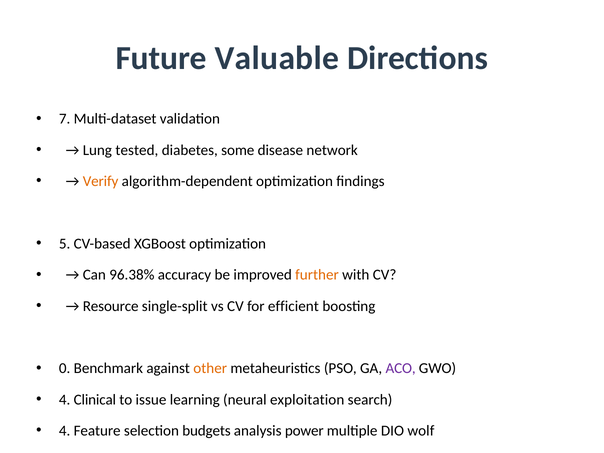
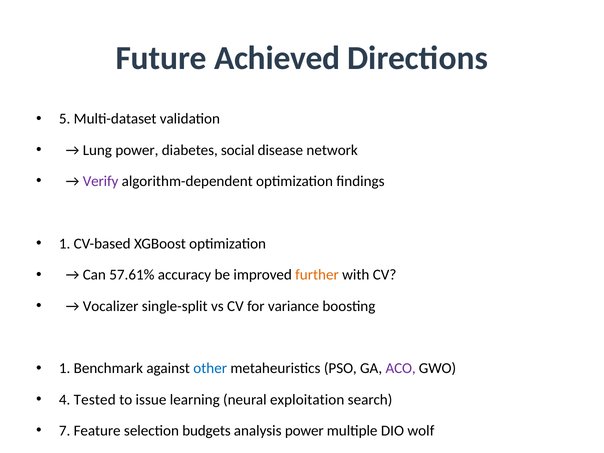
Valuable: Valuable -> Achieved
7 at (65, 119): 7 -> 5
Lung tested: tested -> power
some: some -> social
Verify colour: orange -> purple
5 at (65, 244): 5 -> 1
96.38%: 96.38% -> 57.61%
Resource: Resource -> Vocalizer
efficient: efficient -> variance
0 at (65, 368): 0 -> 1
other colour: orange -> blue
4 Clinical: Clinical -> Tested
4 at (65, 431): 4 -> 7
